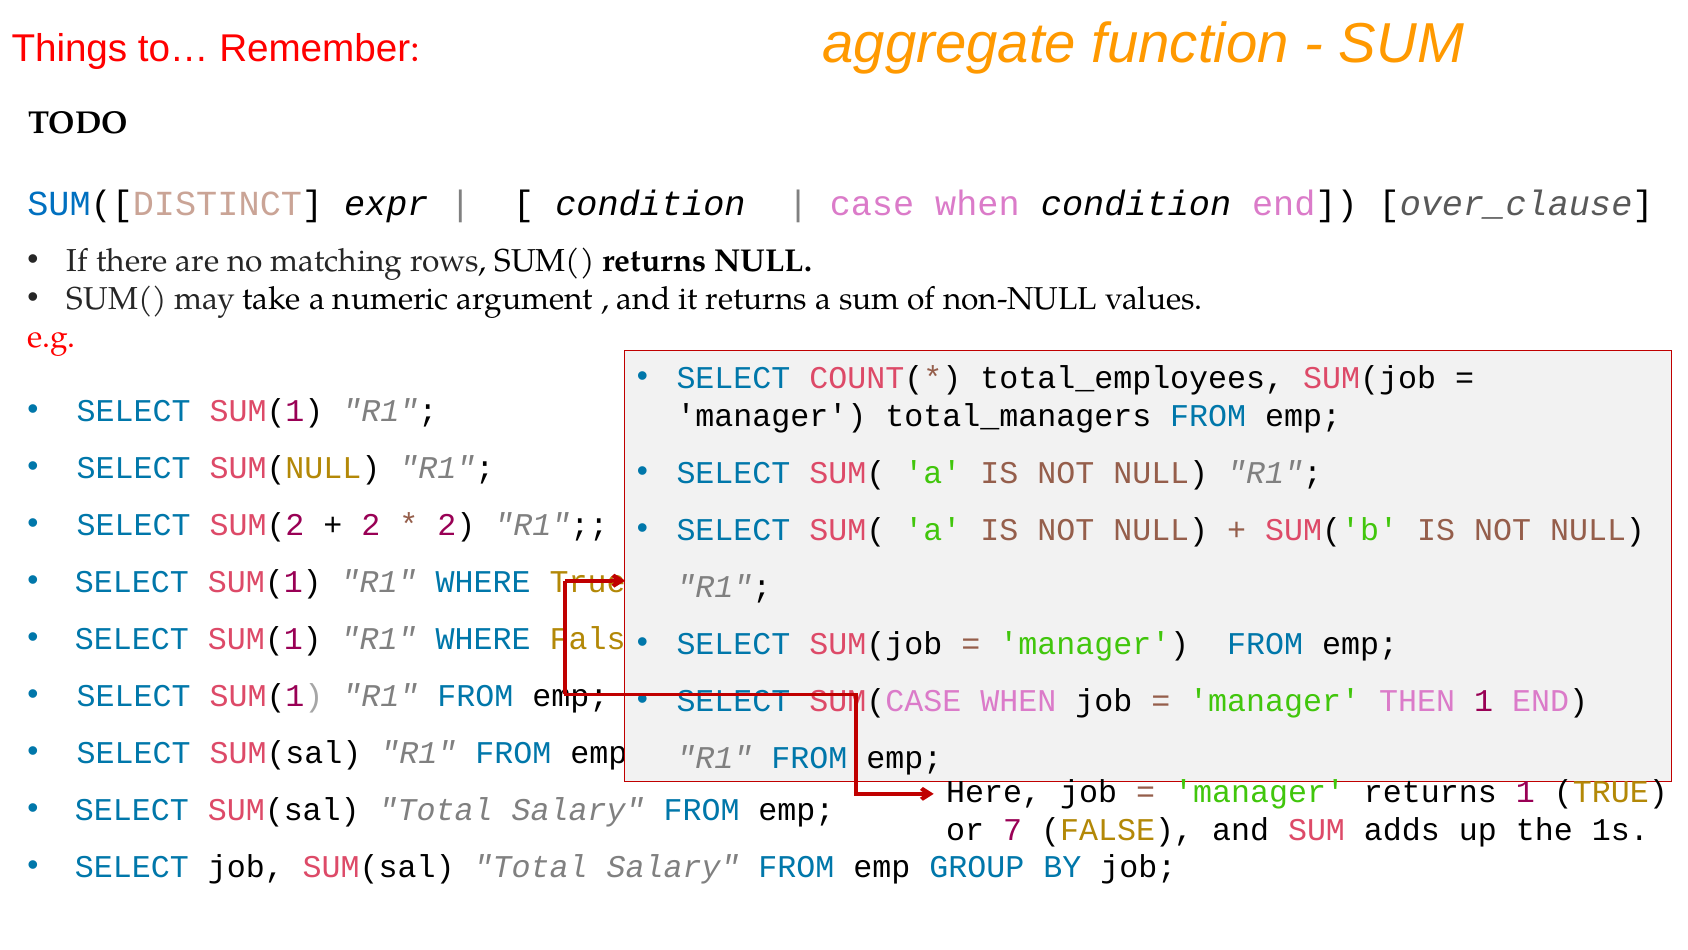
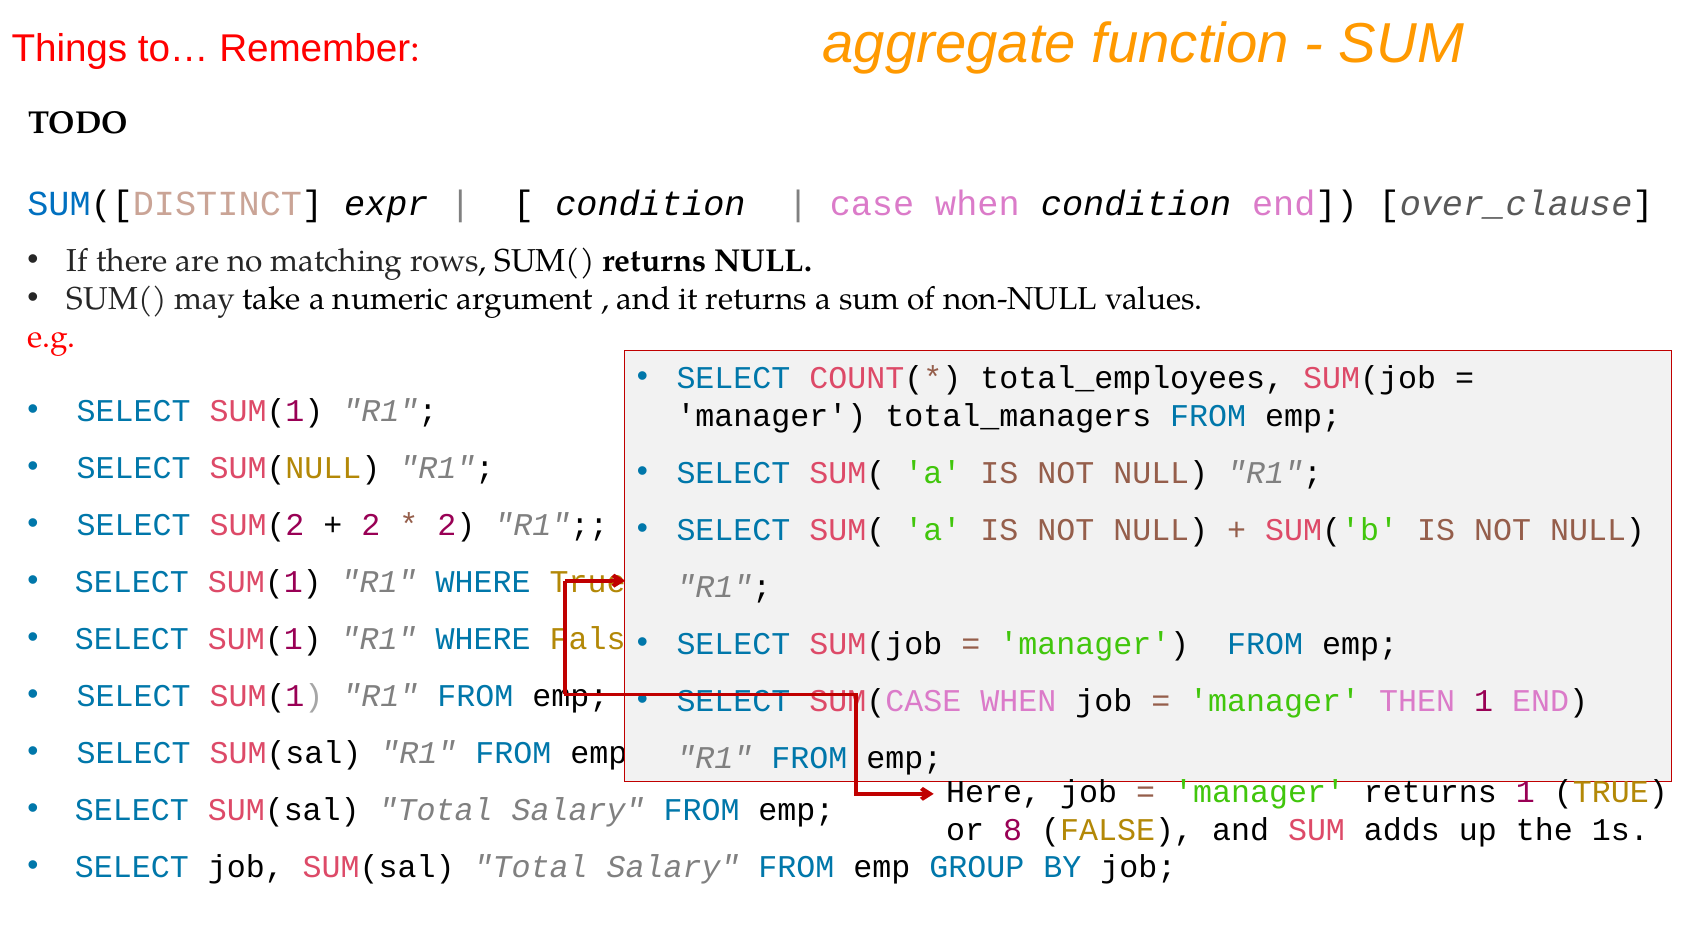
7: 7 -> 8
